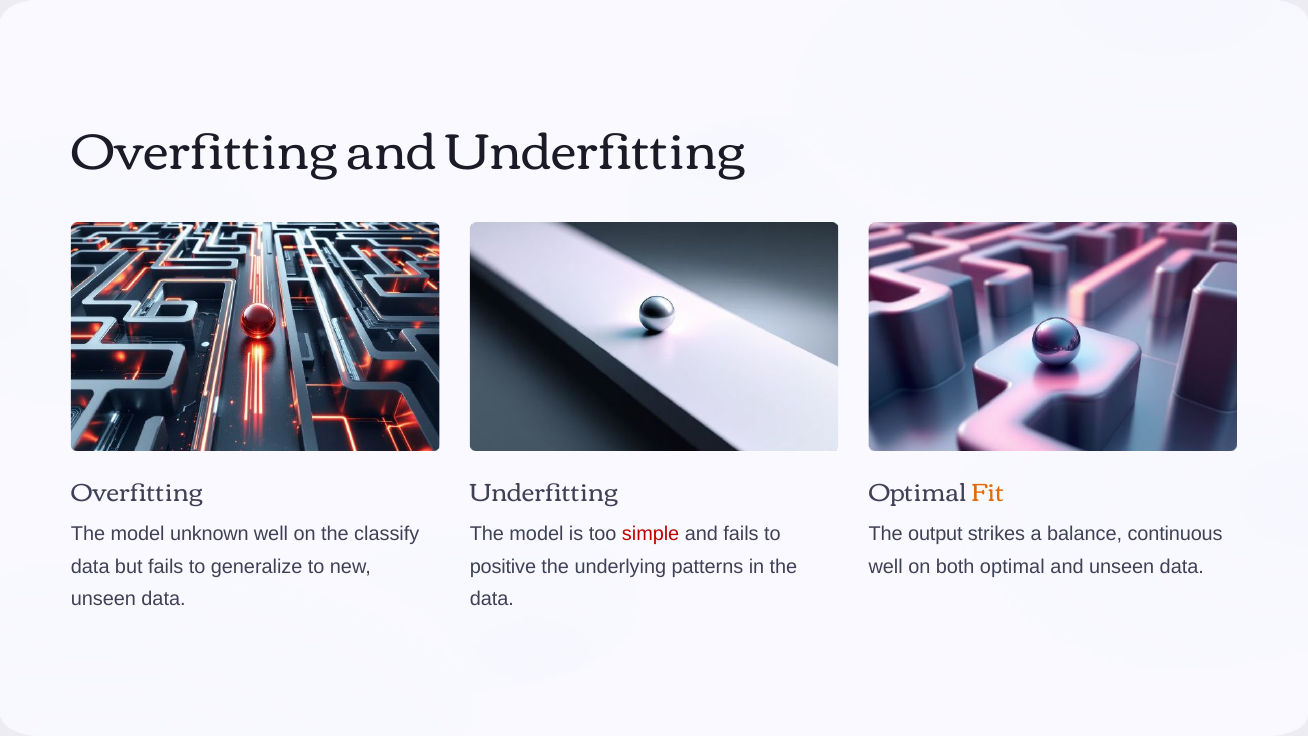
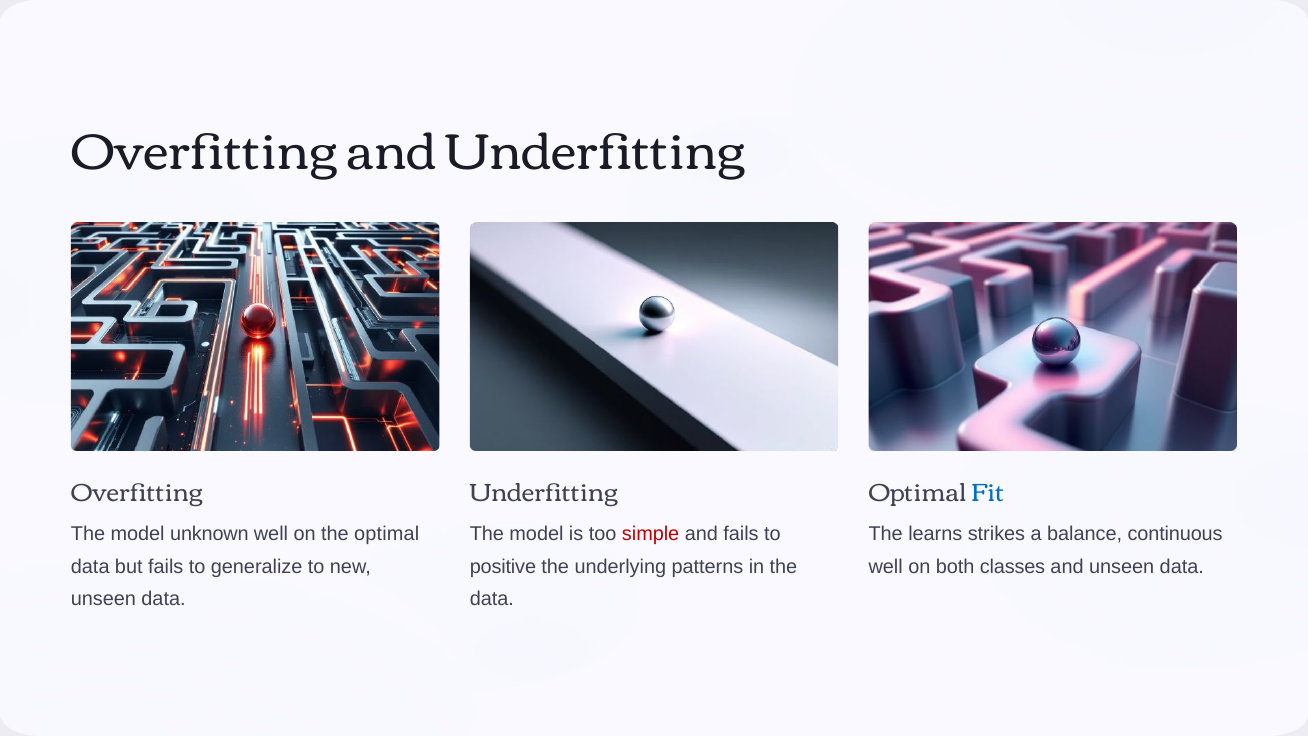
Fit colour: orange -> blue
output: output -> learns
the classify: classify -> optimal
both optimal: optimal -> classes
